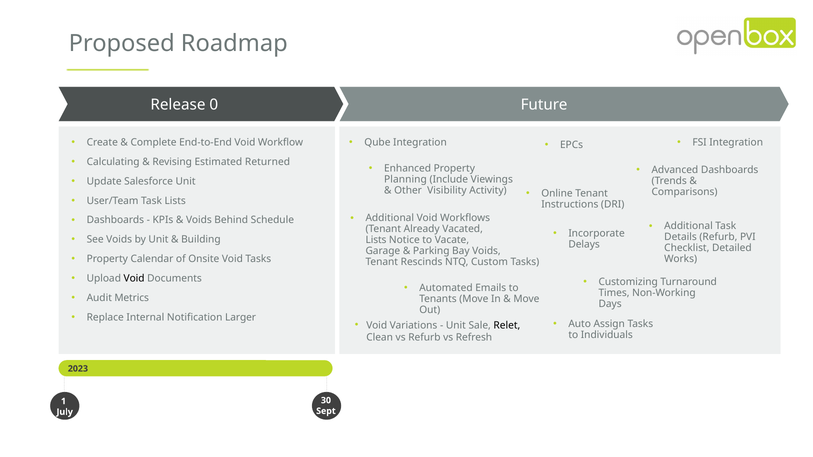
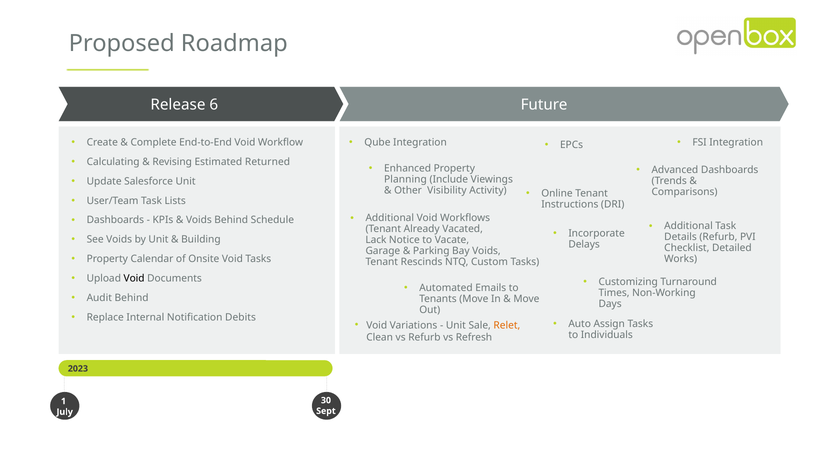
0: 0 -> 6
Lists at (376, 240): Lists -> Lack
Audit Metrics: Metrics -> Behind
Larger: Larger -> Debits
Relet colour: black -> orange
